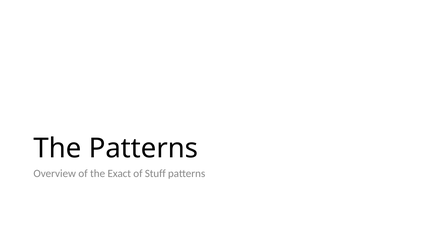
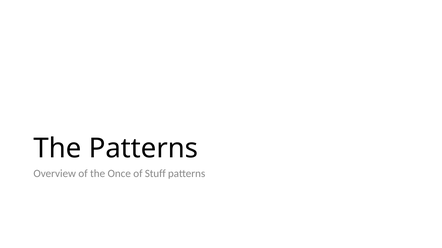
Exact: Exact -> Once
